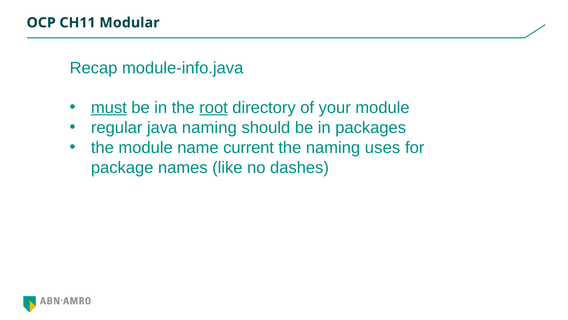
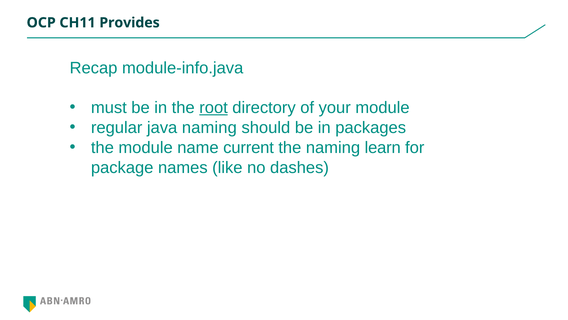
Modular: Modular -> Provides
must underline: present -> none
uses: uses -> learn
